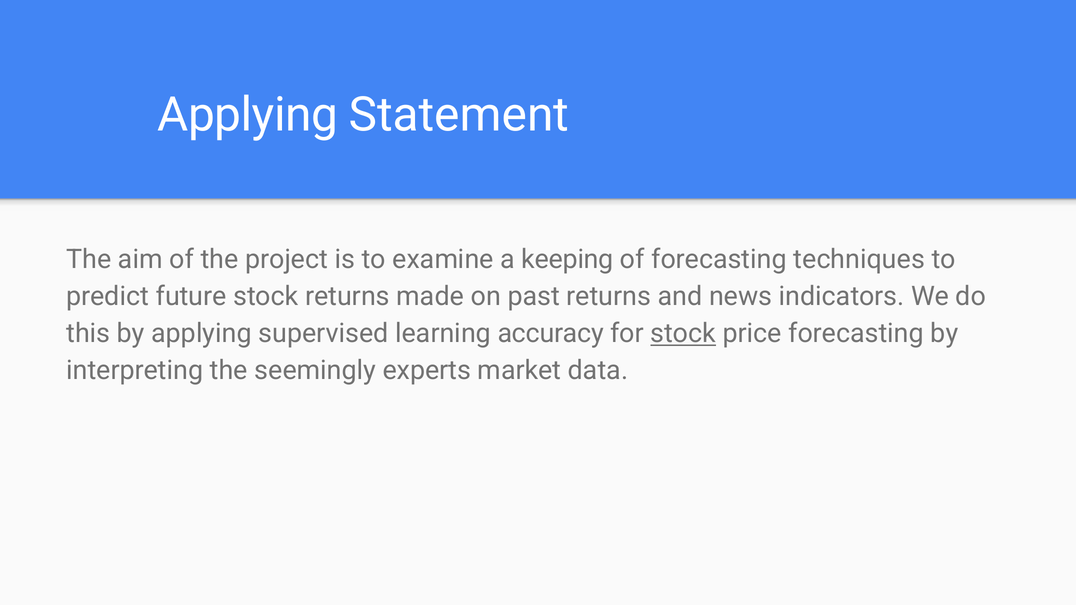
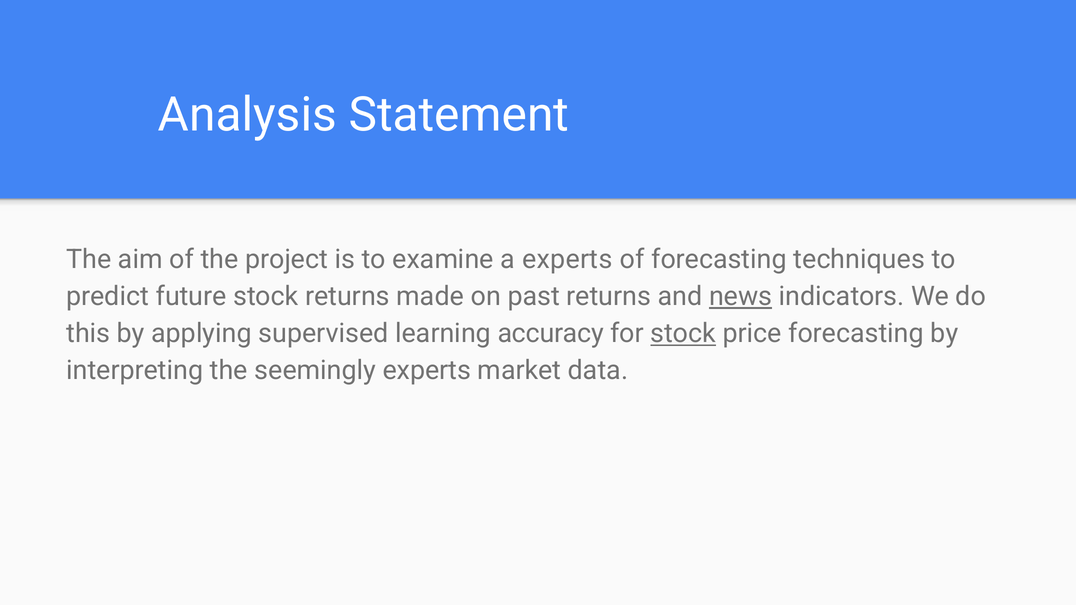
Applying at (248, 115): Applying -> Analysis
a keeping: keeping -> experts
news underline: none -> present
